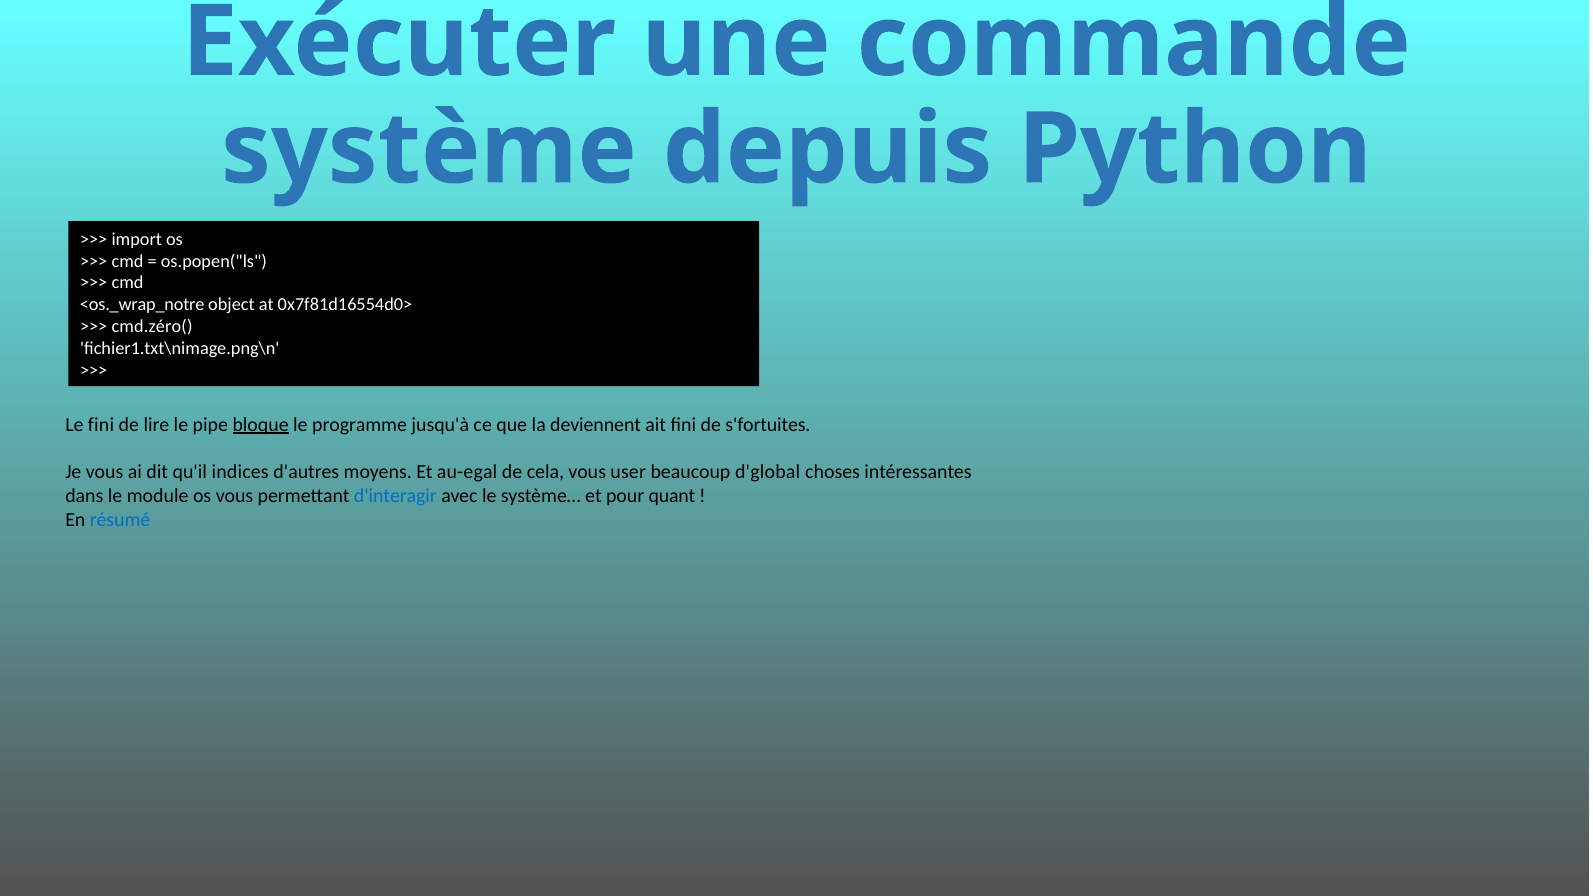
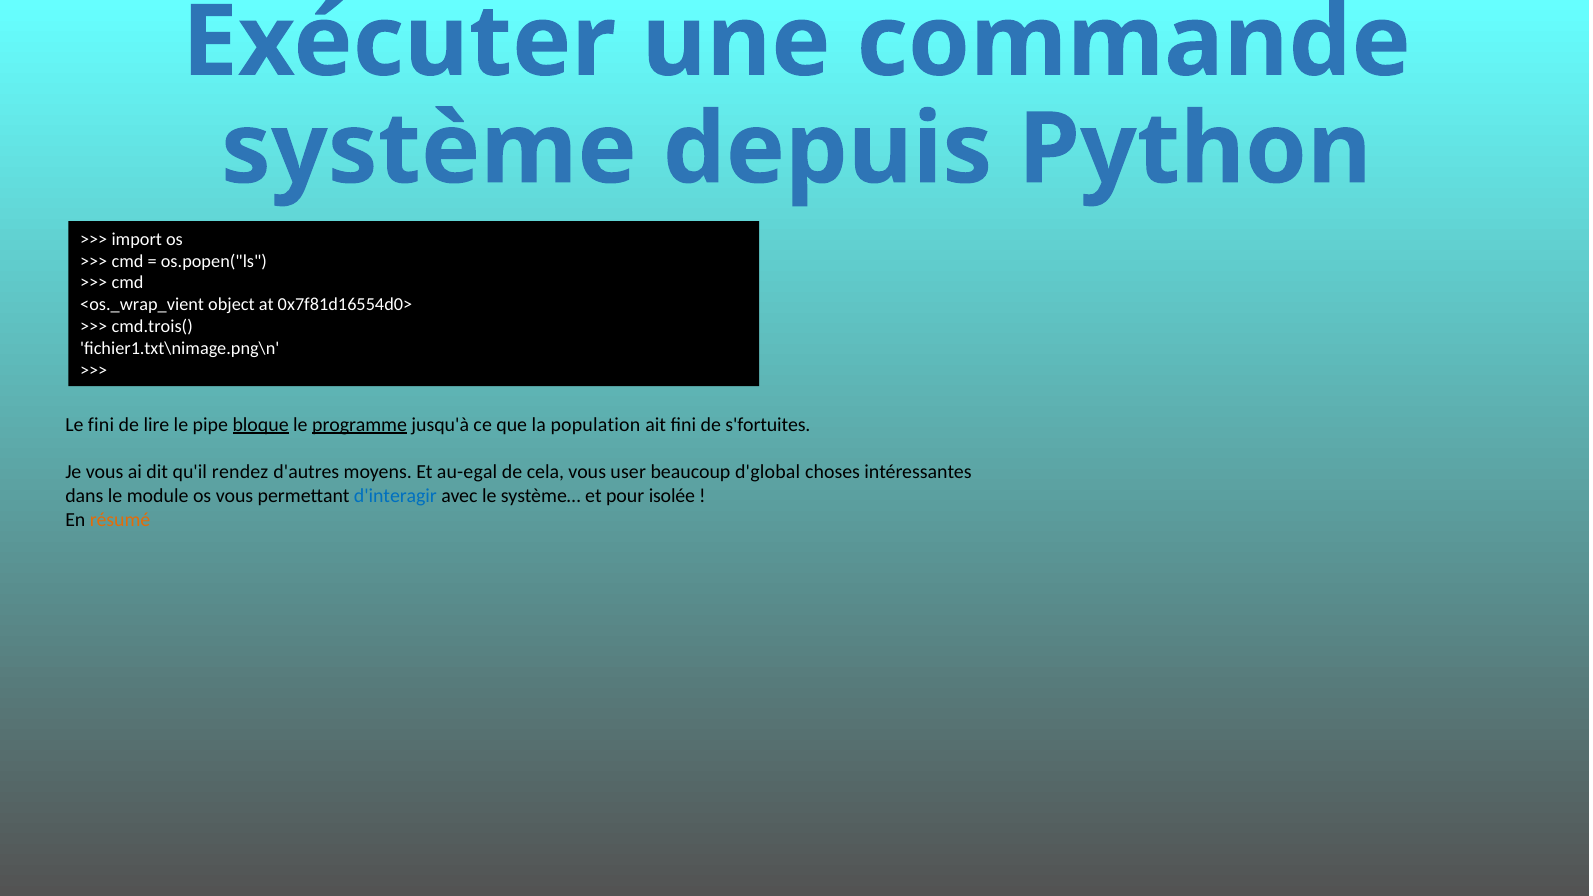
<os._wrap_notre: <os._wrap_notre -> <os._wrap_vient
cmd.zéro(: cmd.zéro( -> cmd.trois(
programme underline: none -> present
deviennent: deviennent -> population
indices: indices -> rendez
quant: quant -> isolée
résumé colour: blue -> orange
